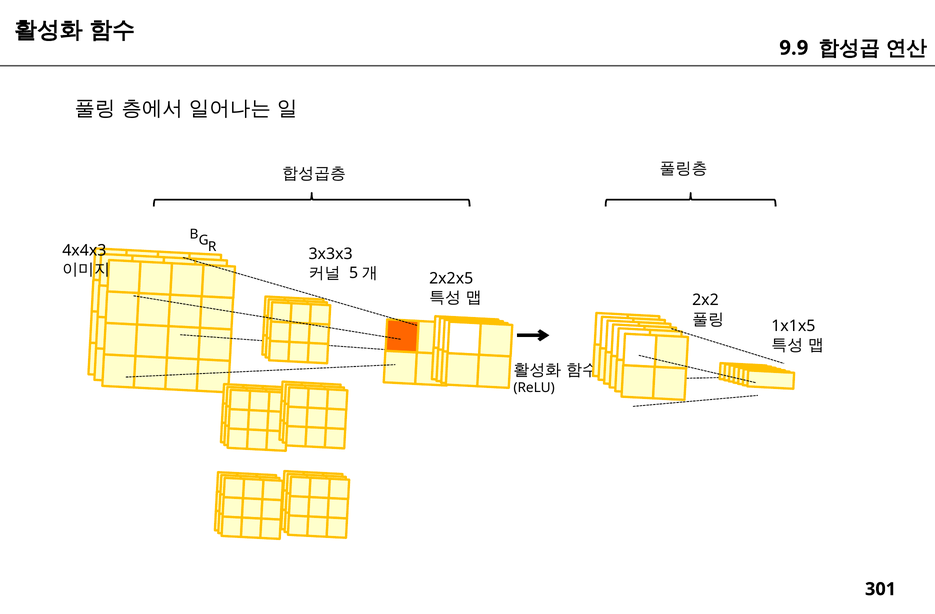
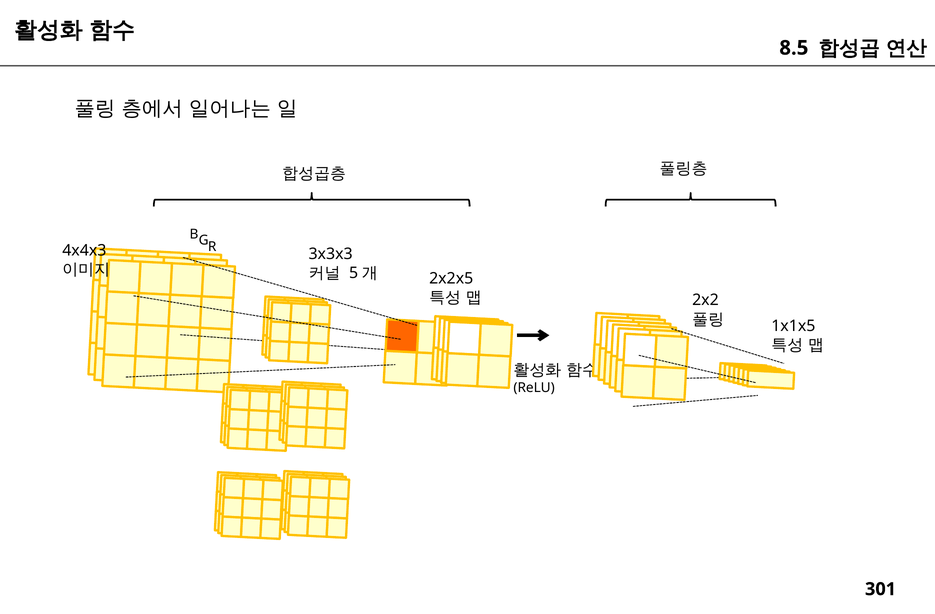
9.9: 9.9 -> 8.5
